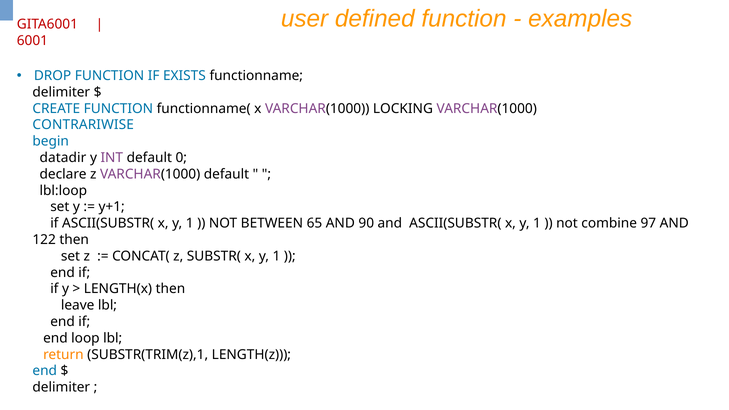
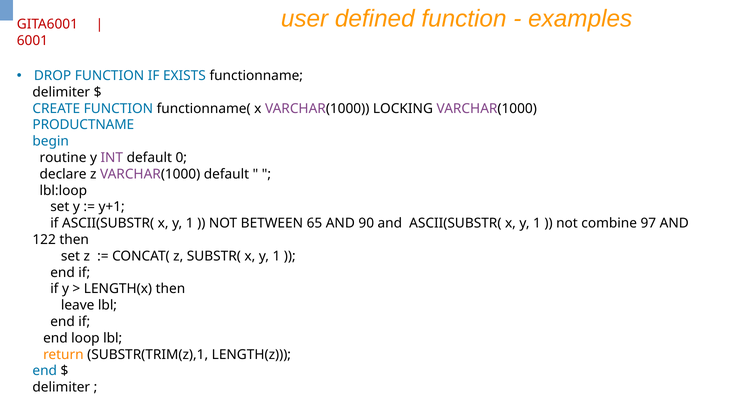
CONTRARIWISE: CONTRARIWISE -> PRODUCTNAME
datadir: datadir -> routine
